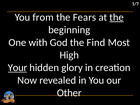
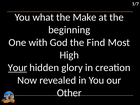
from: from -> what
Fears: Fears -> Make
the at (117, 17) underline: present -> none
